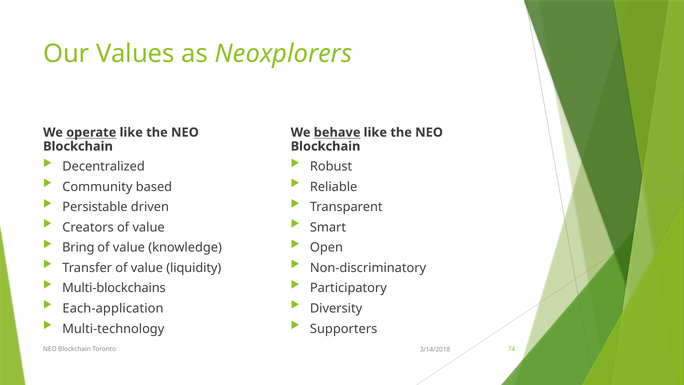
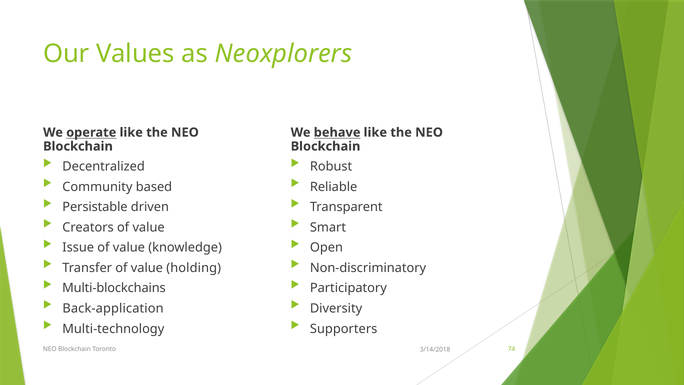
Bring: Bring -> Issue
liquidity: liquidity -> holding
Each-application: Each-application -> Back-application
